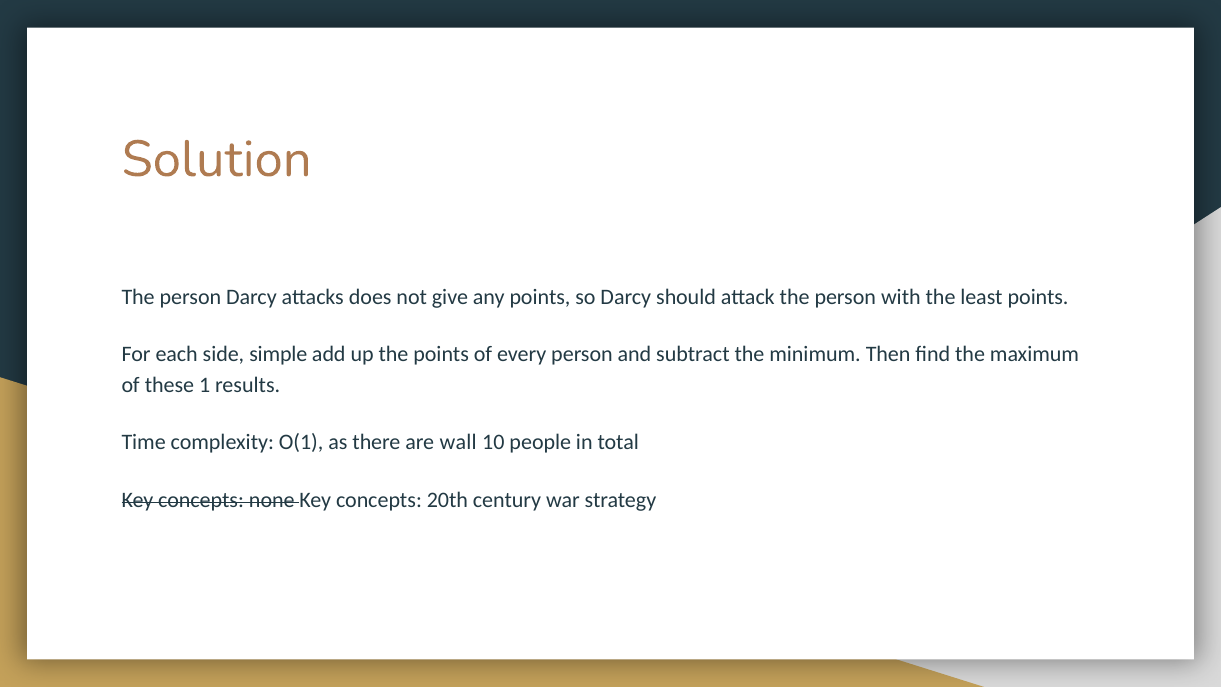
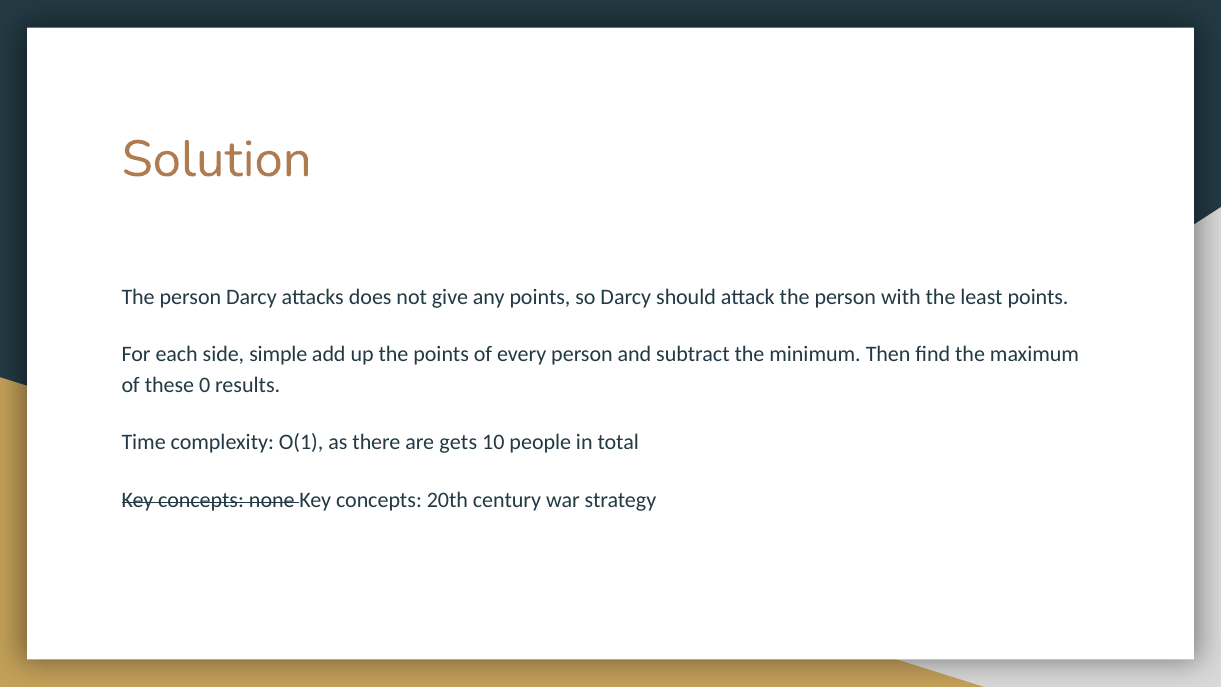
1: 1 -> 0
wall: wall -> gets
